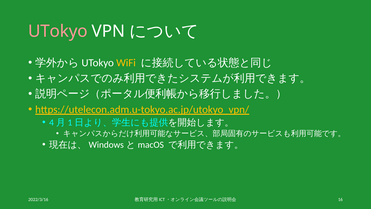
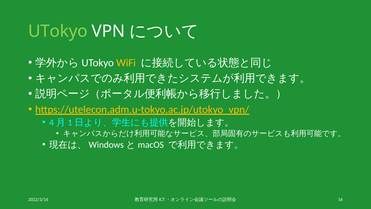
UTokyo colour: pink -> light green
